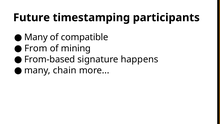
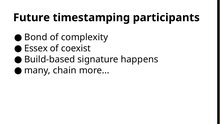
Many at (36, 37): Many -> Bond
compatible: compatible -> complexity
From: From -> Essex
mining: mining -> coexist
From-based: From-based -> Build-based
